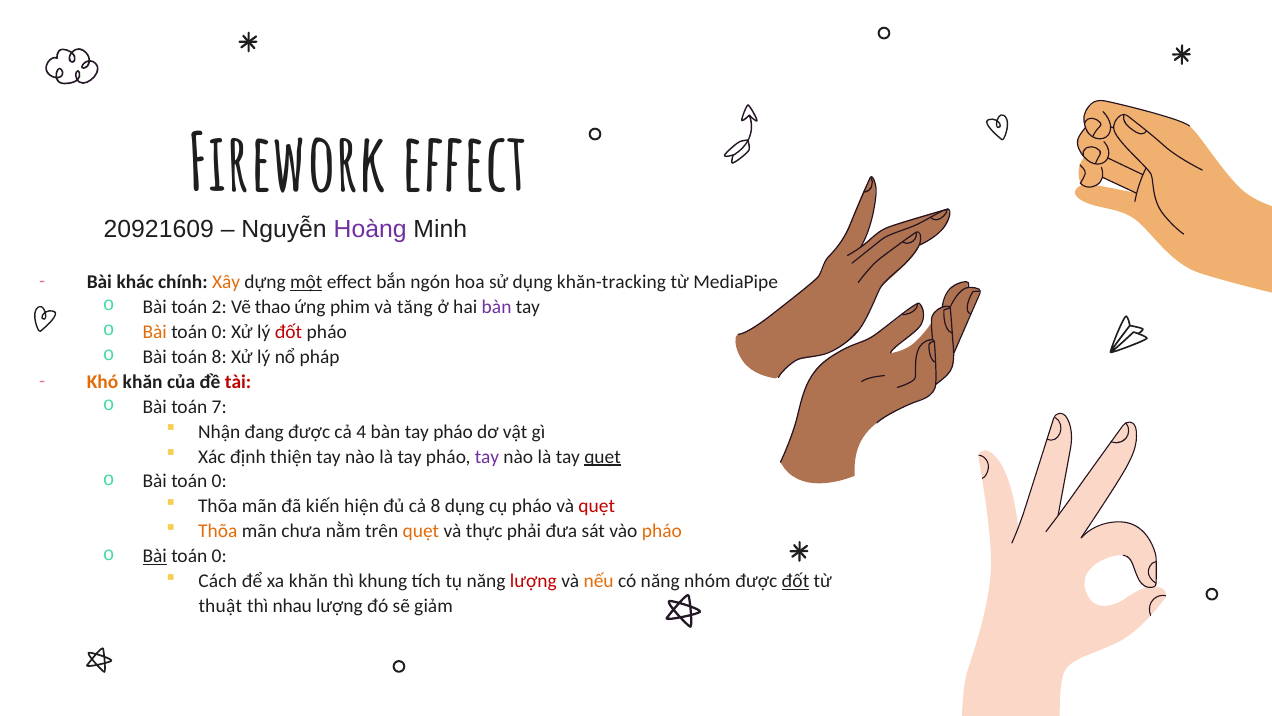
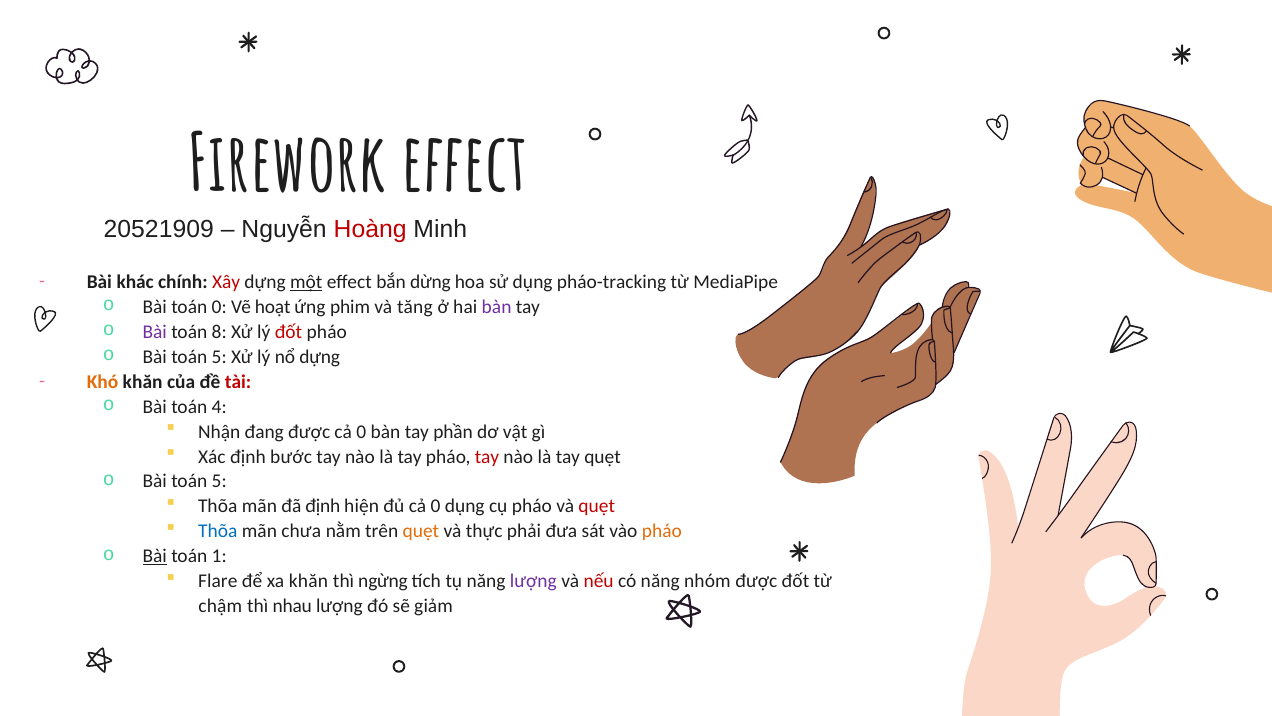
20921609: 20921609 -> 20521909
Hoàng colour: purple -> red
Xây colour: orange -> red
ngón: ngón -> dừng
khăn-tracking: khăn-tracking -> pháo-tracking
toán 2: 2 -> 0
thao: thao -> hoạt
Bài at (155, 332) colour: orange -> purple
0 at (219, 332): 0 -> 8
8 at (219, 357): 8 -> 5
nổ pháp: pháp -> dựng
7: 7 -> 4
được cả 4: 4 -> 0
bàn tay pháo: pháo -> phần
thiện: thiện -> bước
tay at (487, 456) colour: purple -> red
quẹt at (603, 456) underline: present -> none
0 at (219, 481): 0 -> 5
đã kiến: kiến -> định
đủ cả 8: 8 -> 0
Thõa at (218, 531) colour: orange -> blue
0 at (219, 556): 0 -> 1
Cách: Cách -> Flare
khung: khung -> ngừng
lượng at (533, 581) colour: red -> purple
nếu colour: orange -> red
đốt at (795, 581) underline: present -> none
thuật: thuật -> chậm
